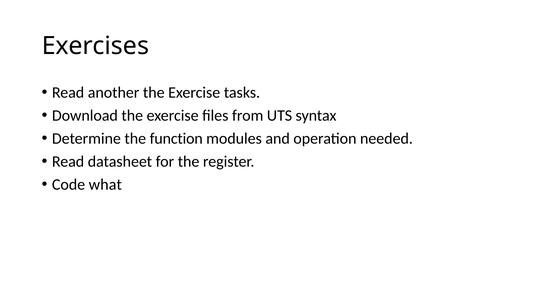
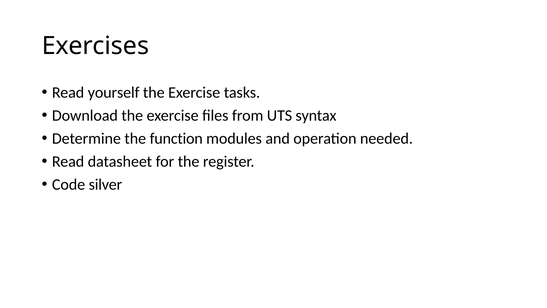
another: another -> yourself
what: what -> silver
